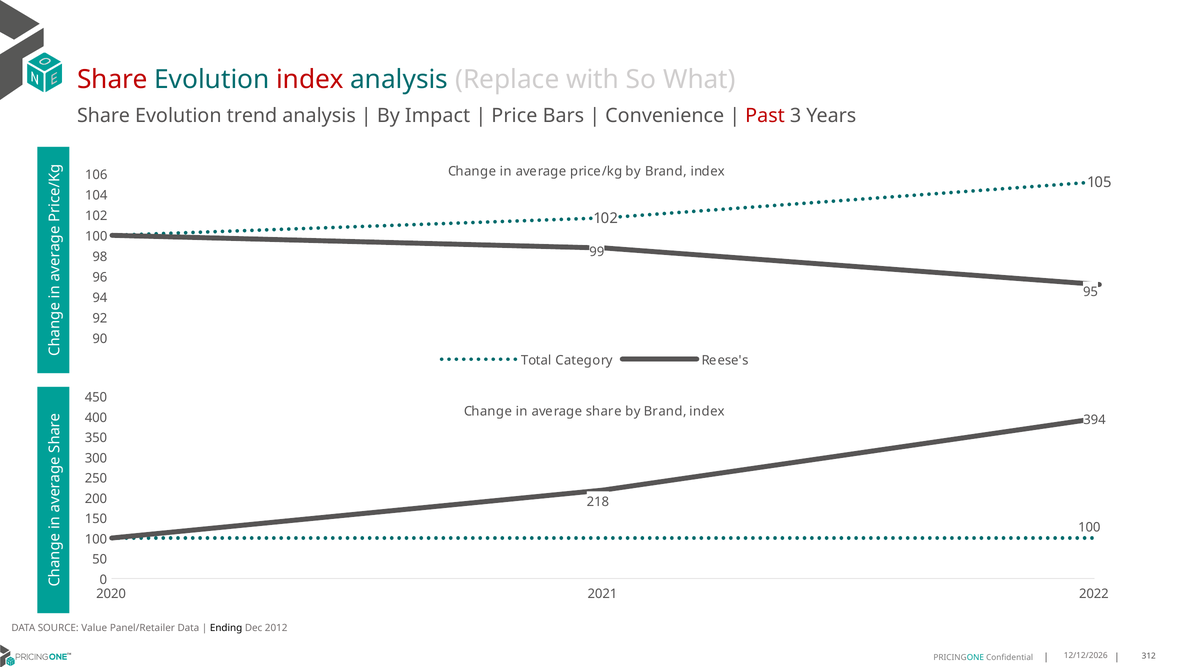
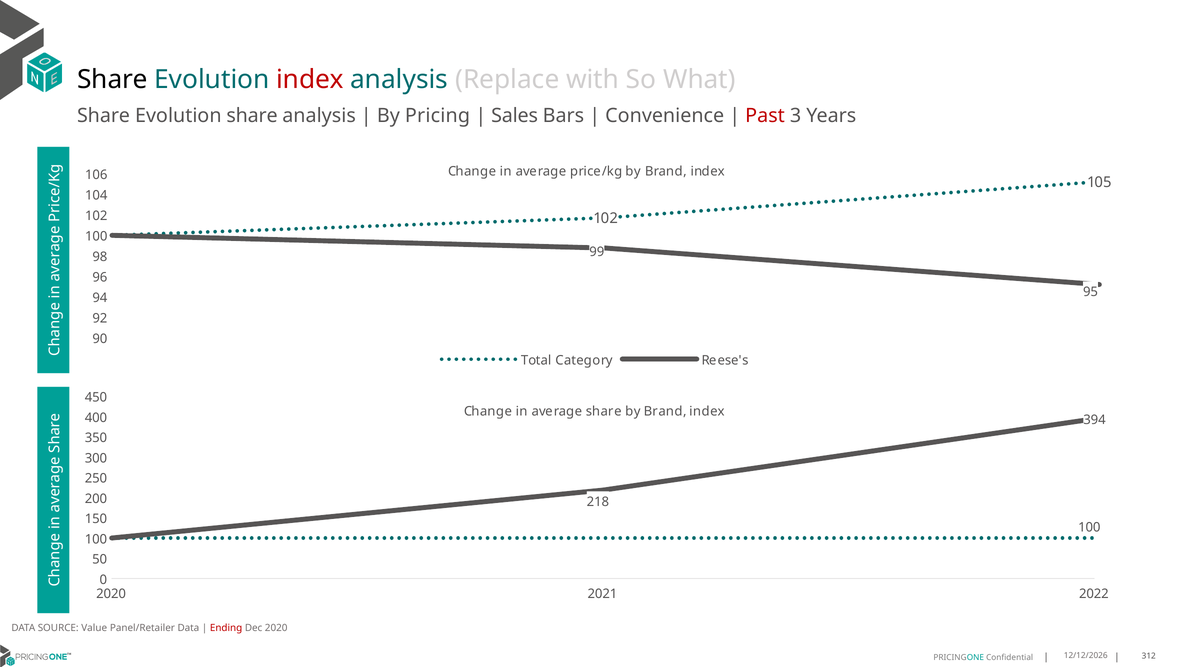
Share at (112, 80) colour: red -> black
Evolution trend: trend -> share
Impact: Impact -> Pricing
Price: Price -> Sales
Ending colour: black -> red
Dec 2012: 2012 -> 2020
